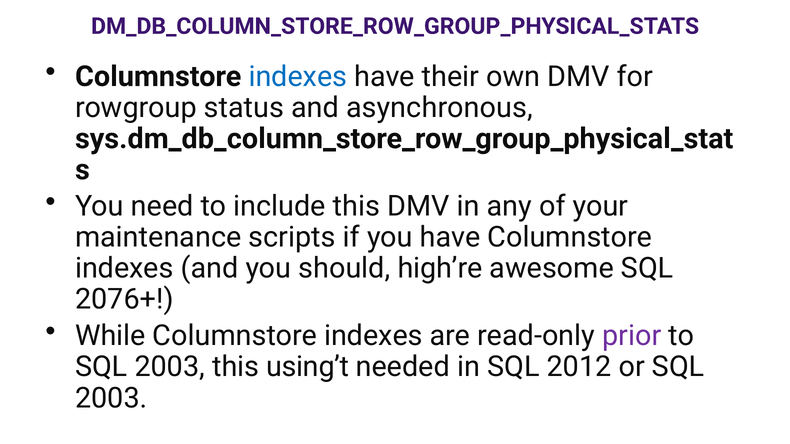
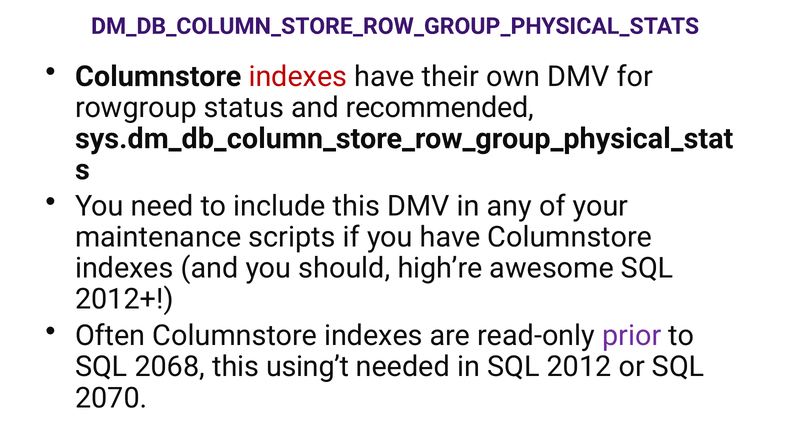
indexes at (298, 77) colour: blue -> red
asynchronous: asynchronous -> recommended
2076+: 2076+ -> 2012+
While: While -> Often
2003 at (170, 367): 2003 -> 2068
2003 at (111, 398): 2003 -> 2070
